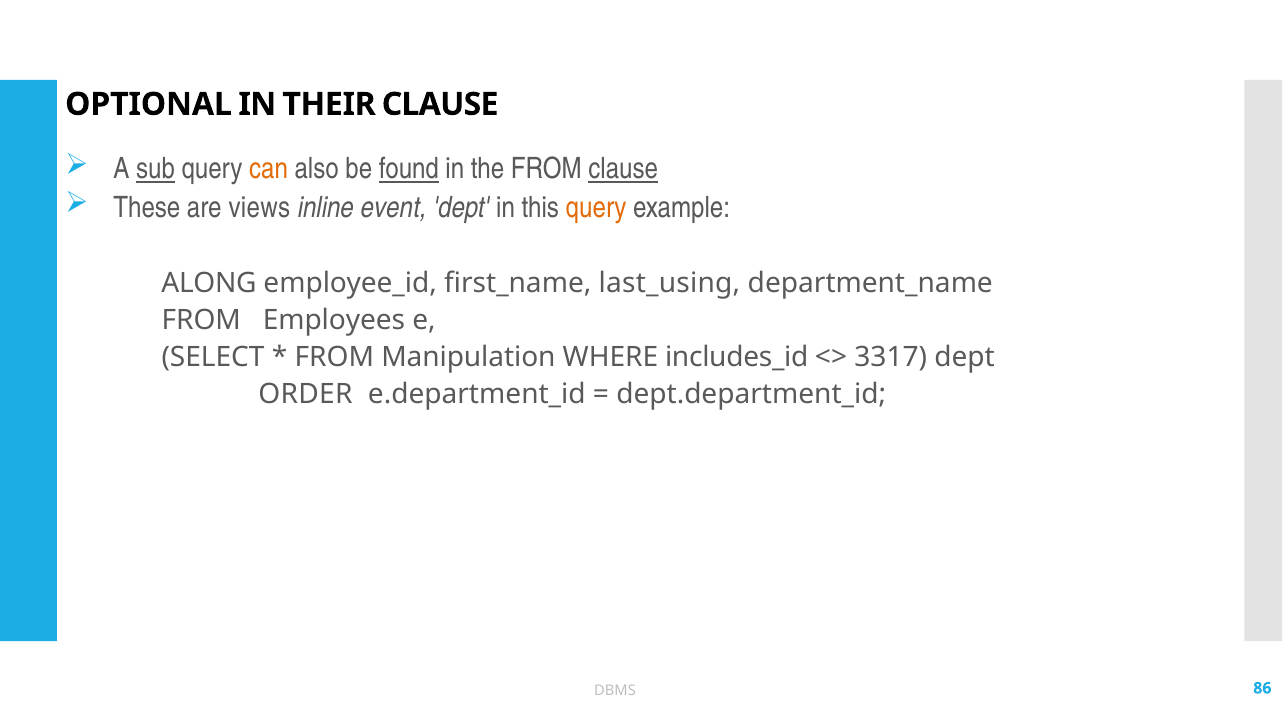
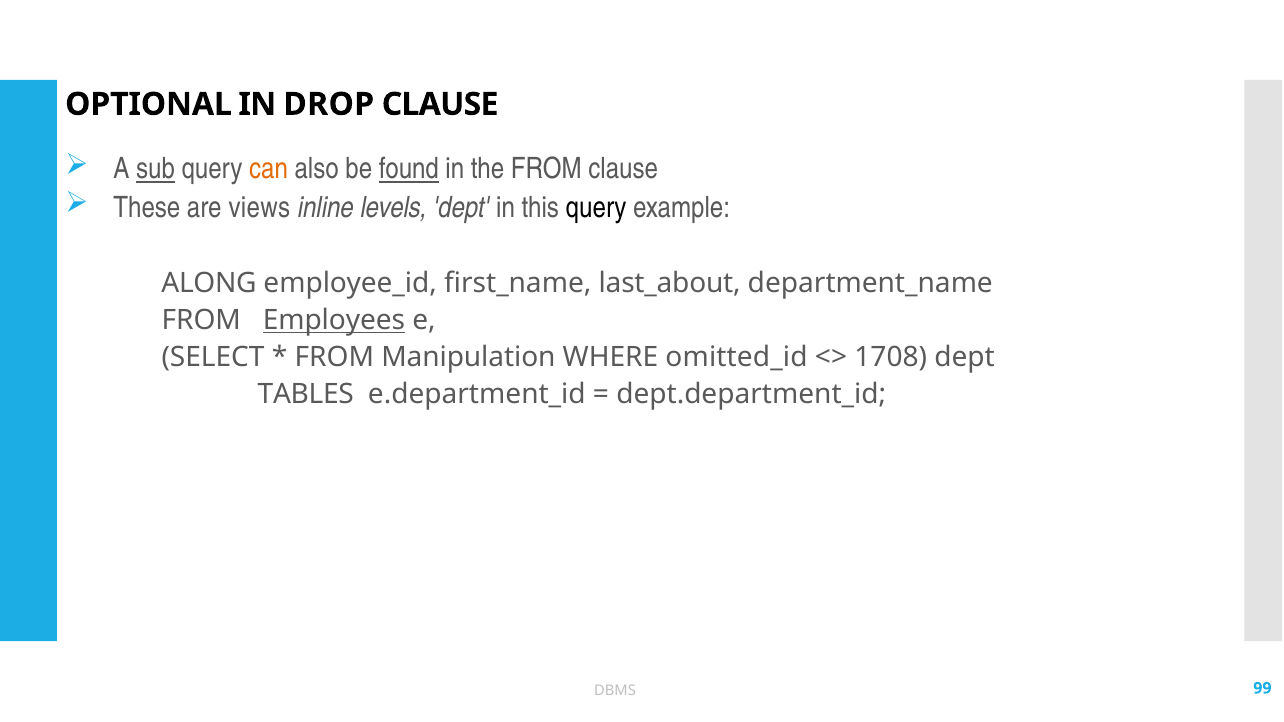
THEIR: THEIR -> DROP
clause at (623, 169) underline: present -> none
event: event -> levels
query at (596, 207) colour: orange -> black
last_using: last_using -> last_about
Employees underline: none -> present
includes_id: includes_id -> omitted_id
3317: 3317 -> 1708
ORDER: ORDER -> TABLES
86: 86 -> 99
